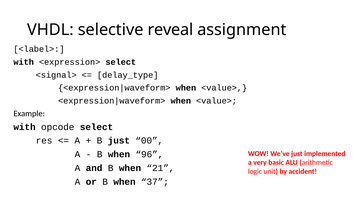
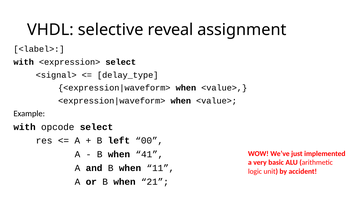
B just: just -> left
96: 96 -> 41
21: 21 -> 11
37: 37 -> 21
